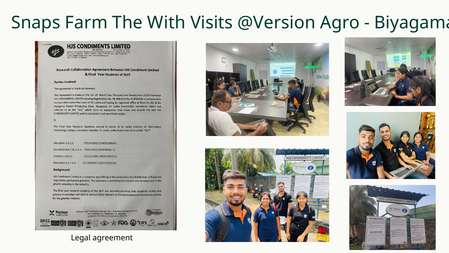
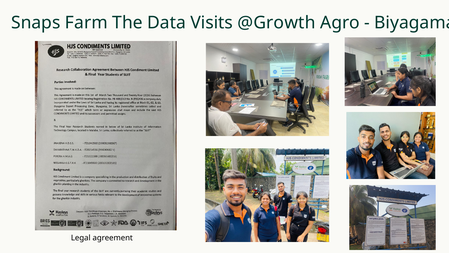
With: With -> Data
@Version: @Version -> @Growth
